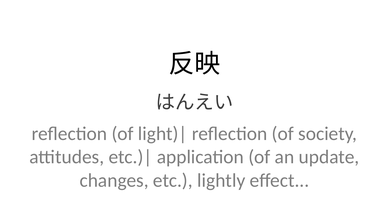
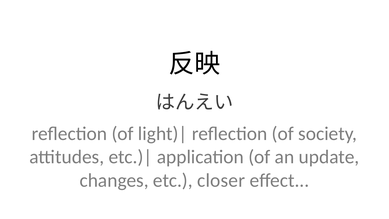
lightly: lightly -> closer
